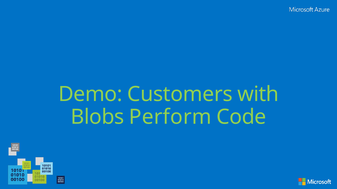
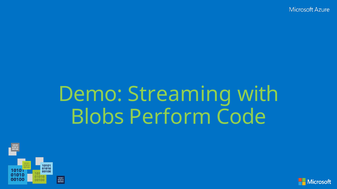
Customers: Customers -> Streaming
